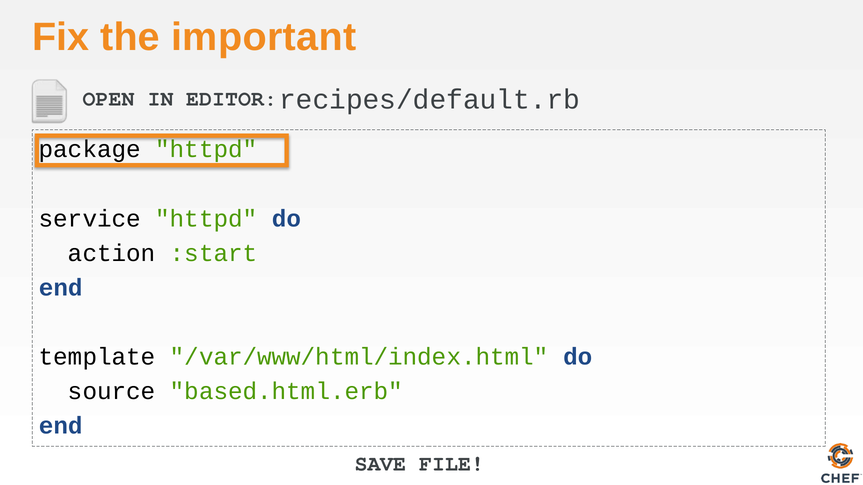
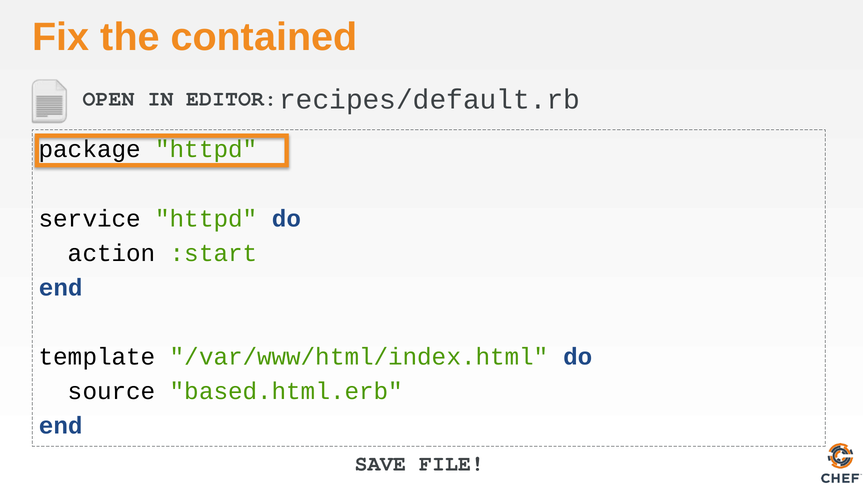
important: important -> contained
